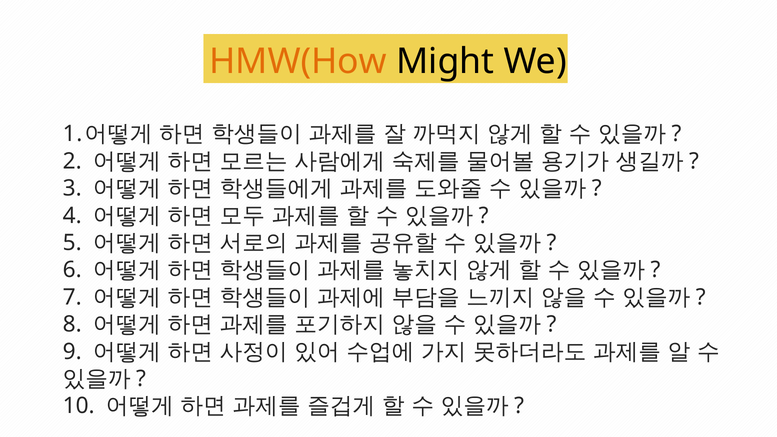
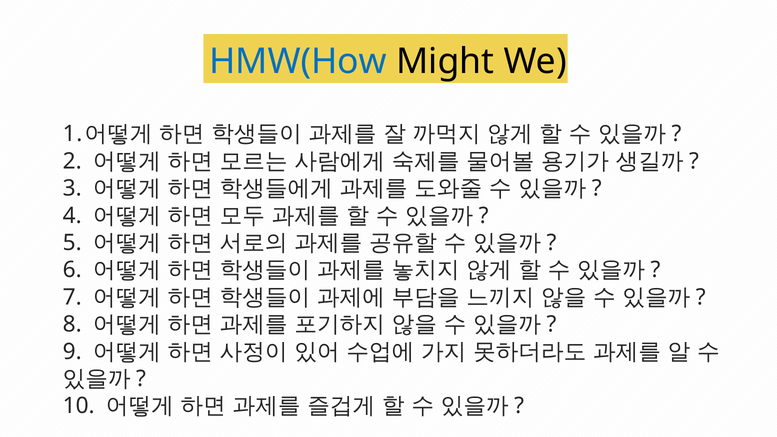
HMW(How colour: orange -> blue
